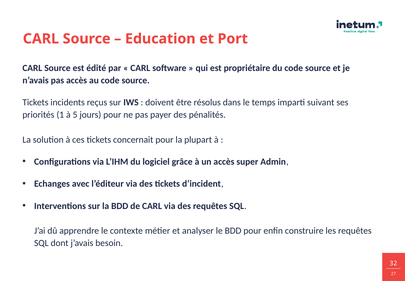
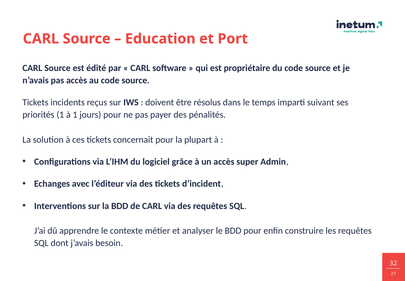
à 5: 5 -> 1
